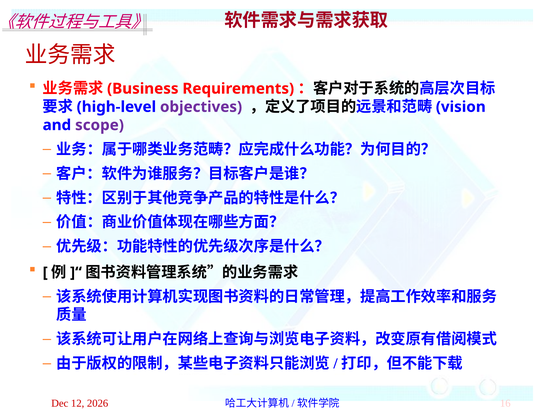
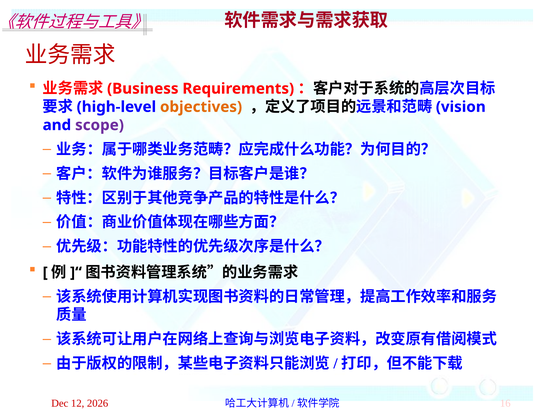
objectives colour: purple -> orange
